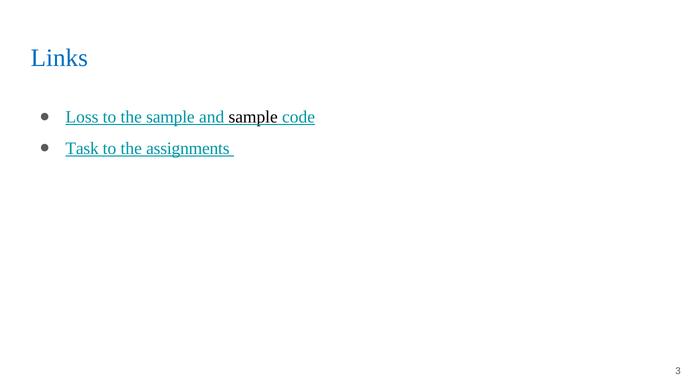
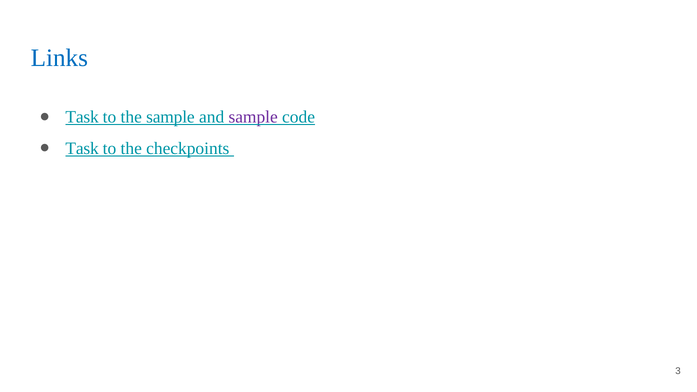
Loss at (82, 117): Loss -> Task
sample at (253, 117) colour: black -> purple
assignments: assignments -> checkpoints
